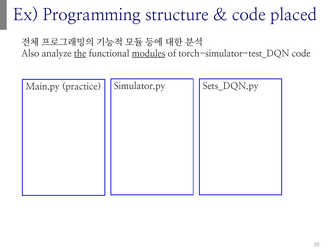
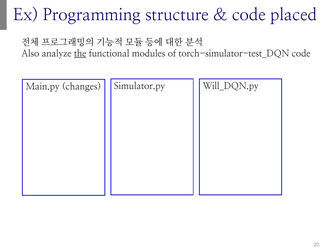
modules underline: present -> none
practice: practice -> changes
Sets_DQN.py: Sets_DQN.py -> Will_DQN.py
